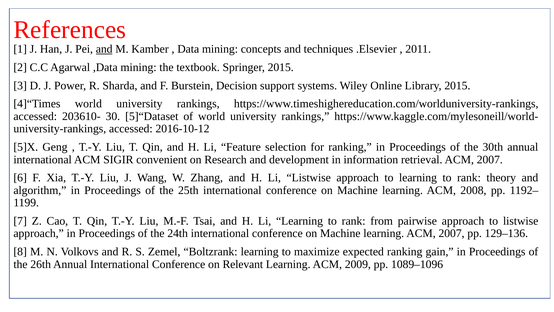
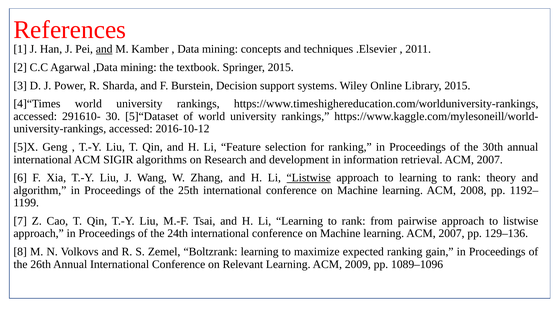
203610-: 203610- -> 291610-
convenient: convenient -> algorithms
Listwise at (309, 178) underline: none -> present
